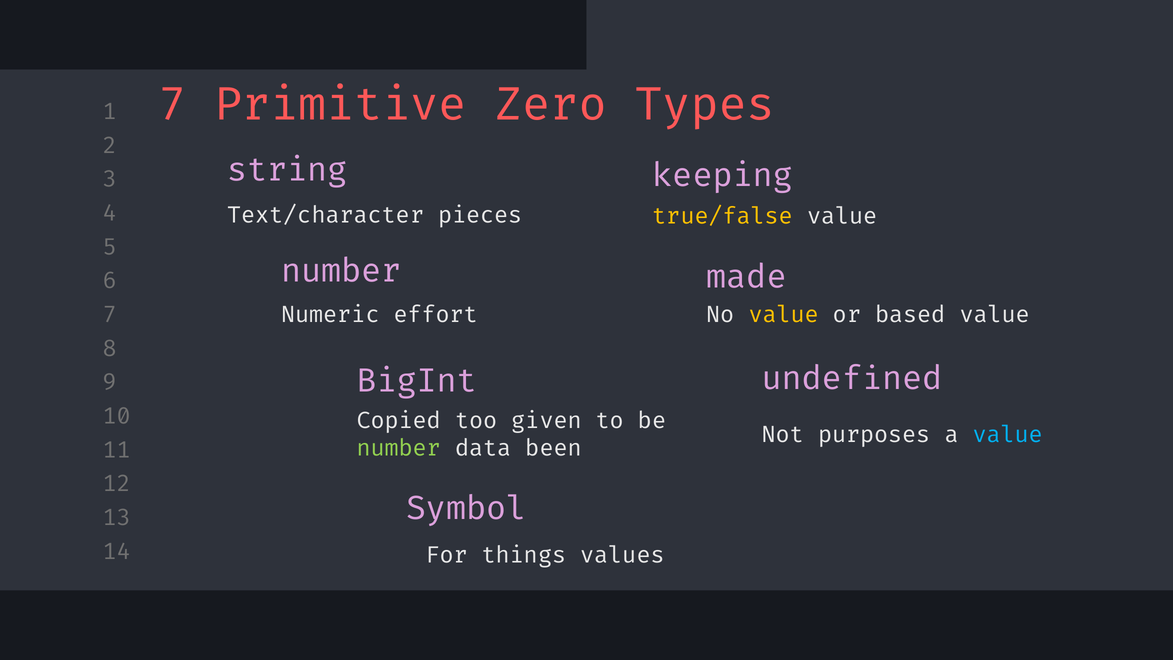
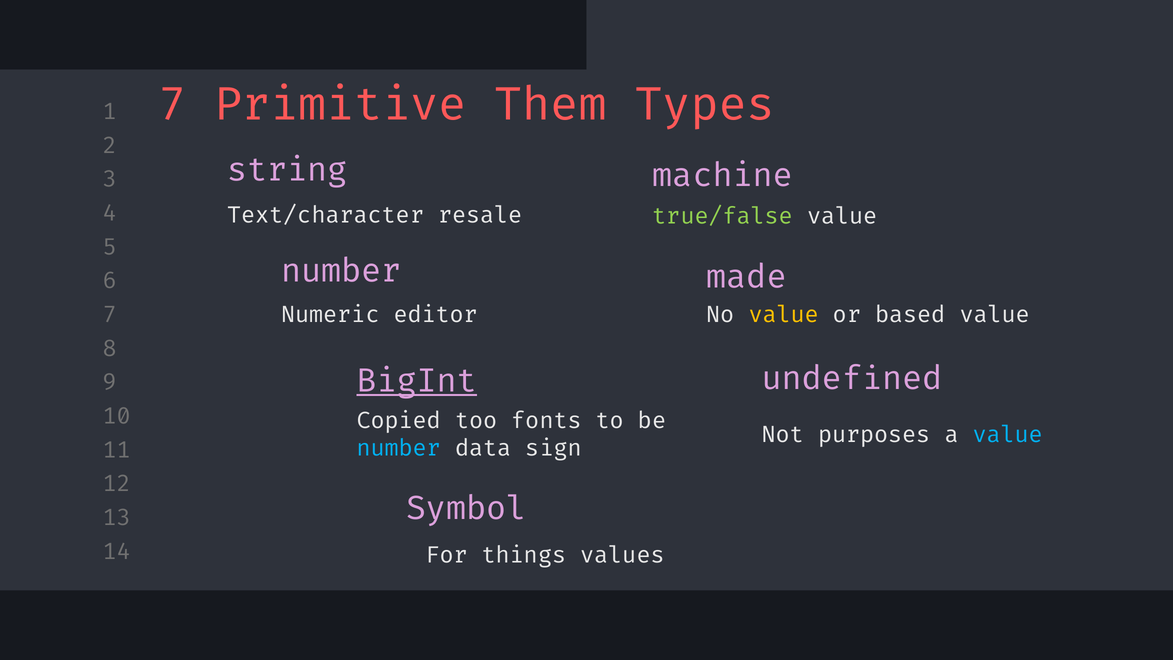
Zero: Zero -> Them
keeping: keeping -> machine
pieces: pieces -> resale
true/false colour: yellow -> light green
effort: effort -> editor
BigInt underline: none -> present
given: given -> fonts
number at (399, 448) colour: light green -> light blue
been: been -> sign
